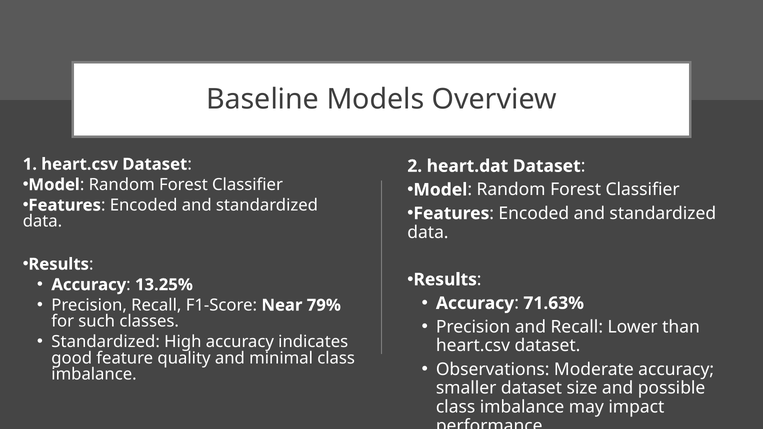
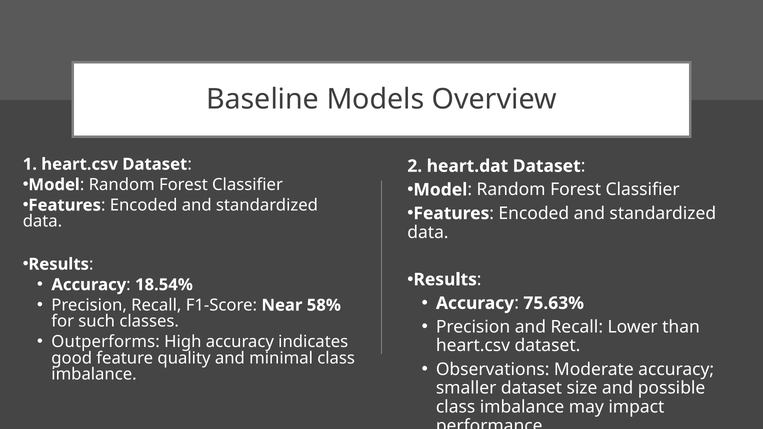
13.25%: 13.25% -> 18.54%
71.63%: 71.63% -> 75.63%
79%: 79% -> 58%
Standardized at (106, 342): Standardized -> Outperforms
